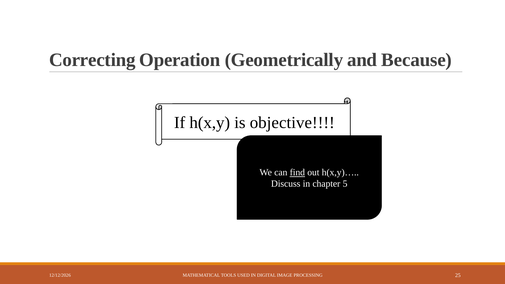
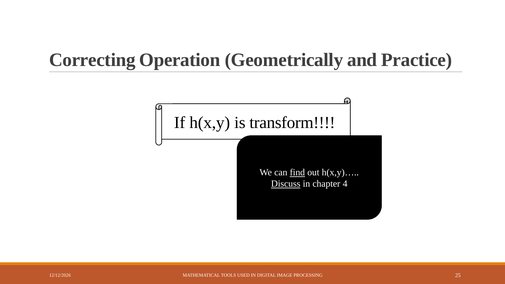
Because: Because -> Practice
objective: objective -> transform
Discuss underline: none -> present
5: 5 -> 4
